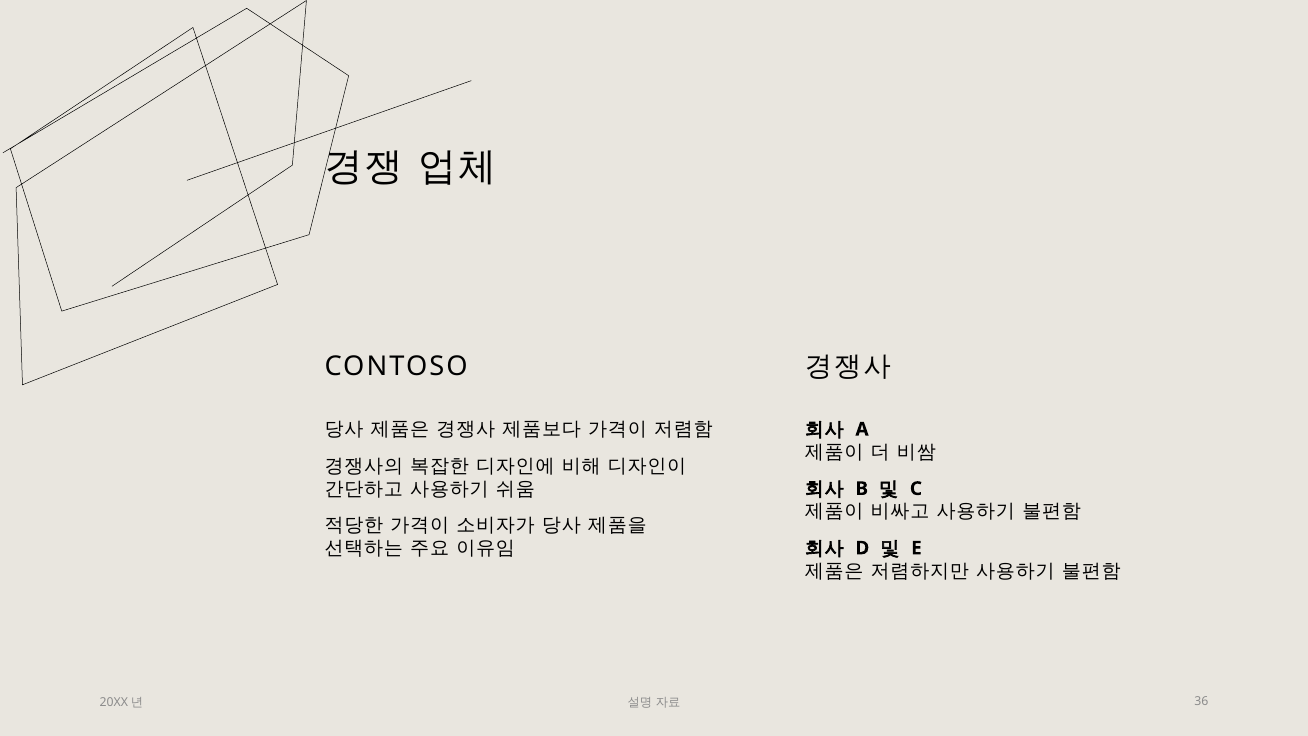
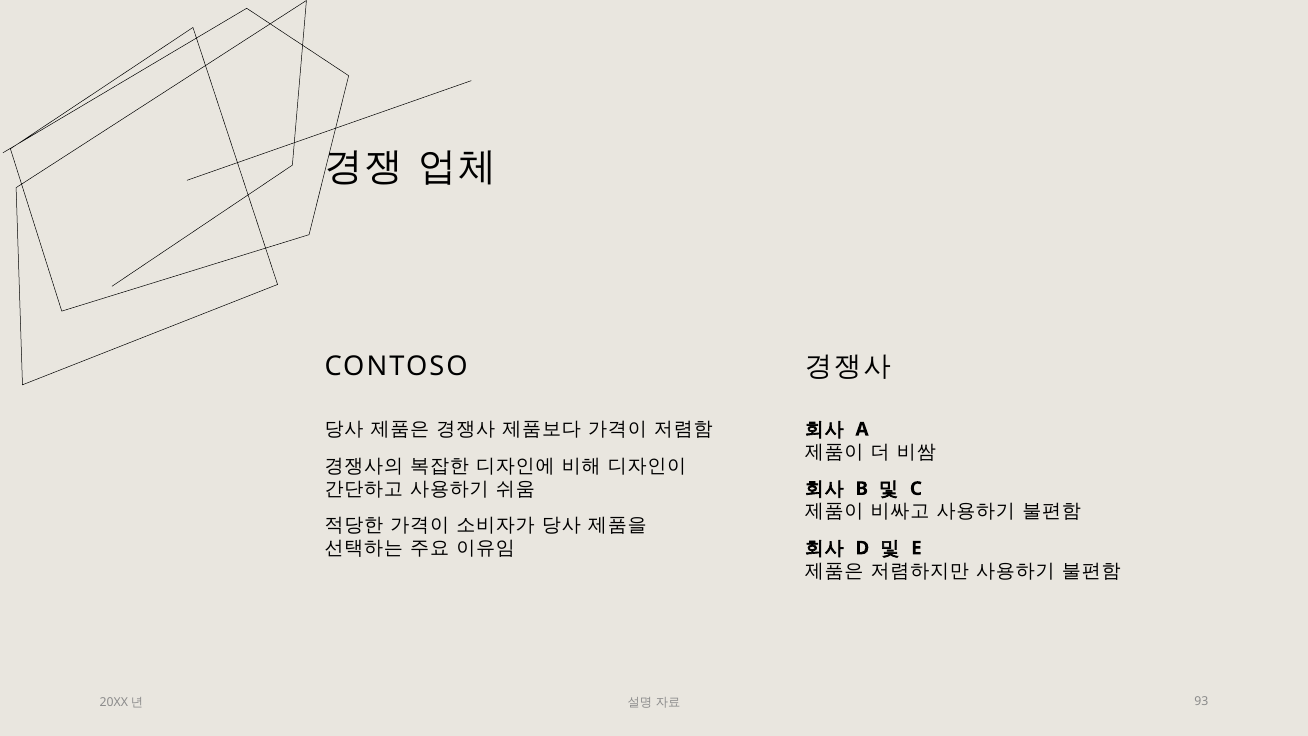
36: 36 -> 93
